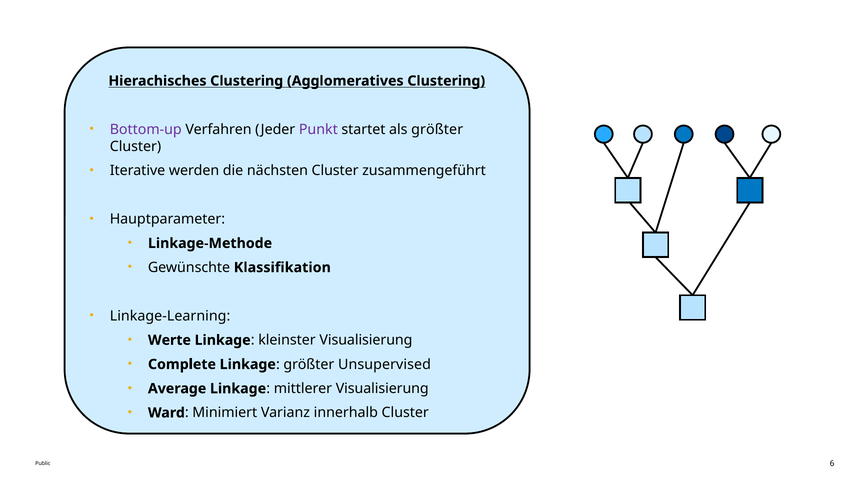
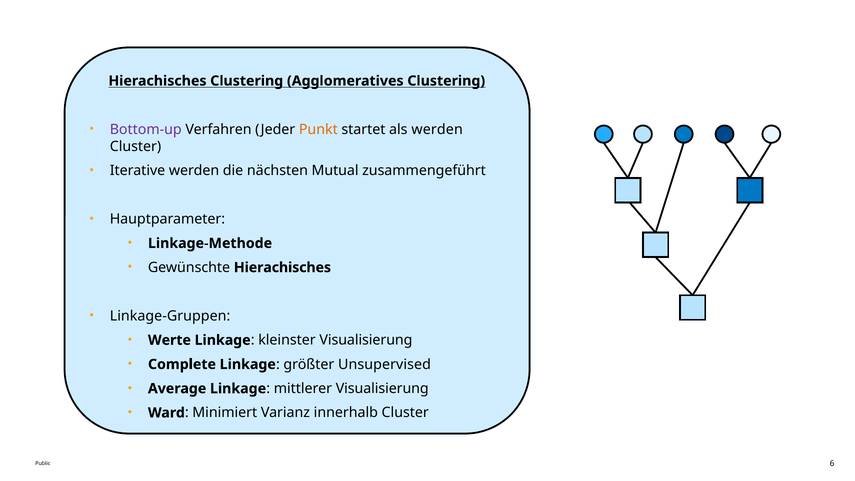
Punkt colour: purple -> orange
als größter: größter -> werden
nächsten Cluster: Cluster -> Mutual
Gewünschte Klassifikation: Klassifikation -> Hierachisches
Linkage-Learning: Linkage-Learning -> Linkage-Gruppen
